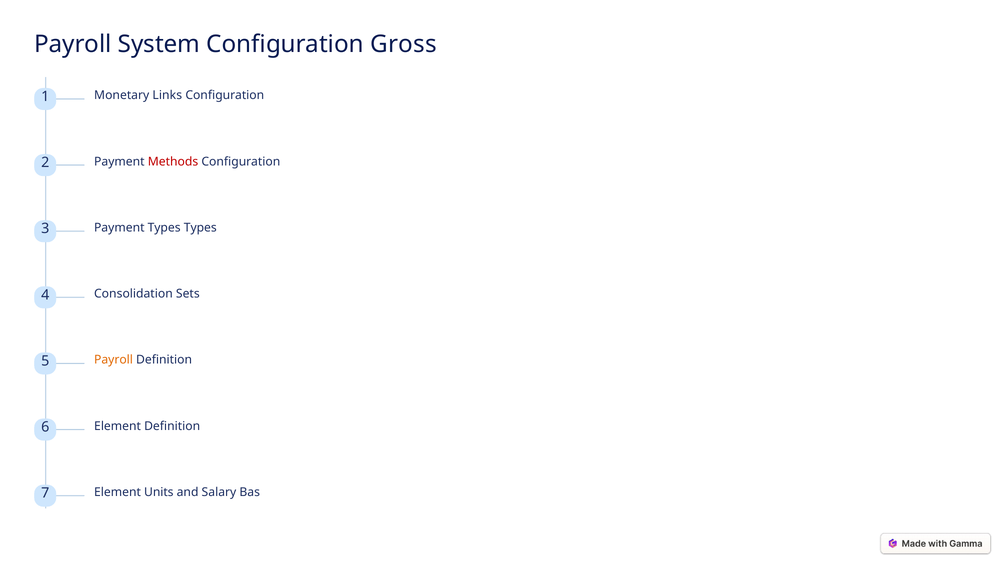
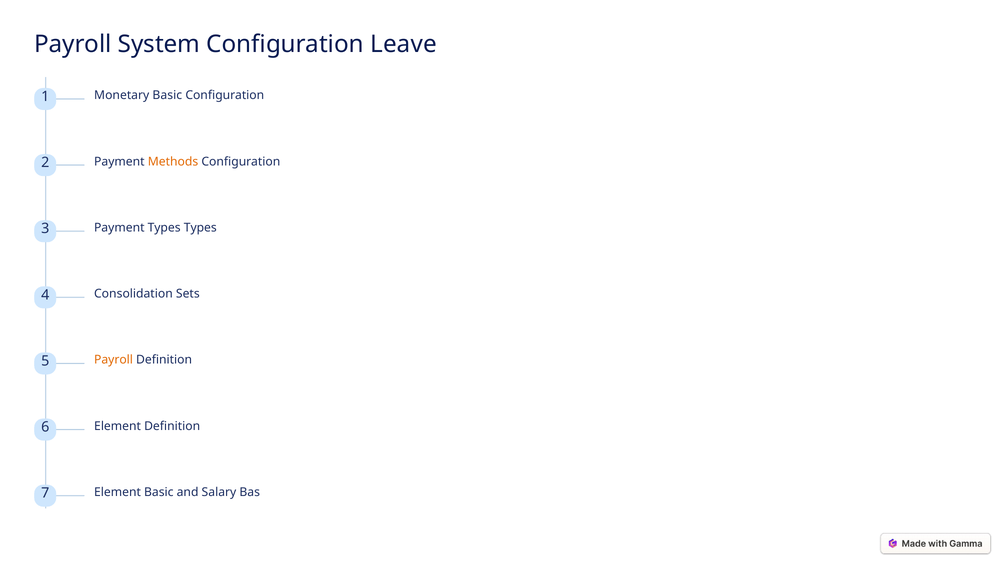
Gross: Gross -> Leave
Monetary Links: Links -> Basic
Methods colour: red -> orange
Element Units: Units -> Basic
